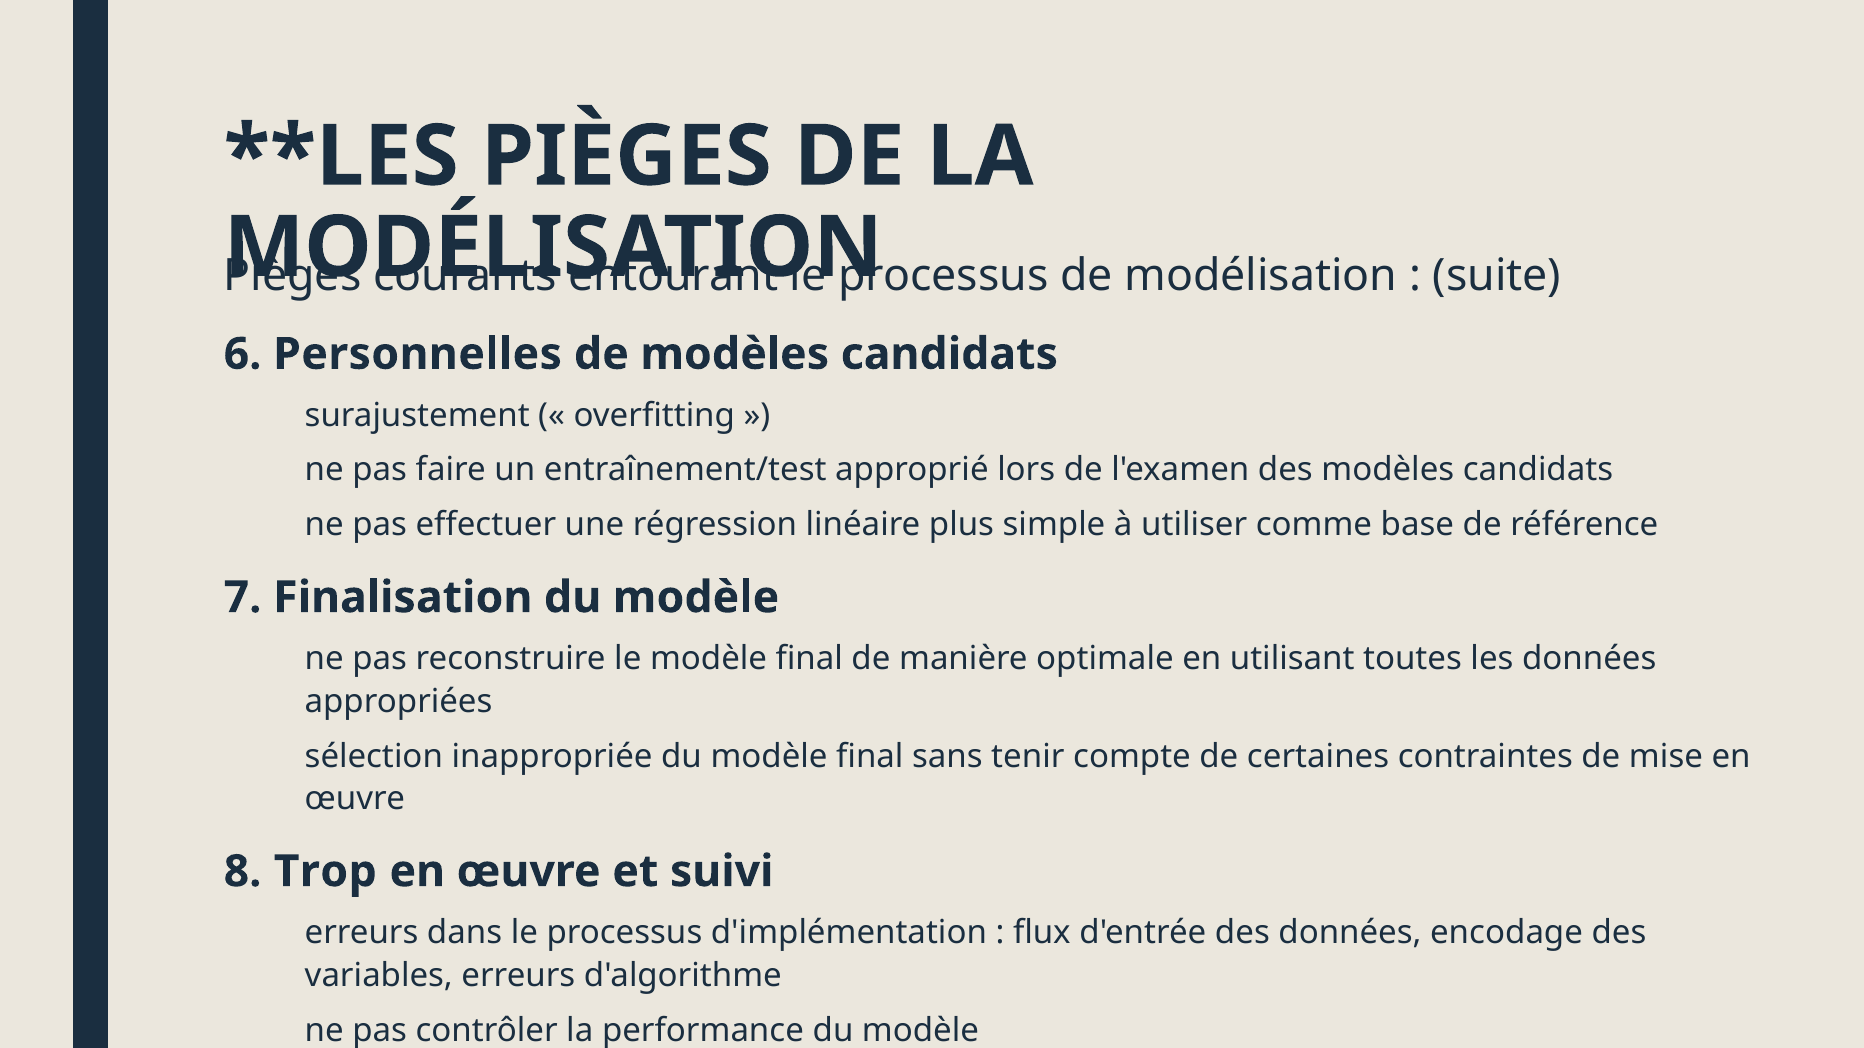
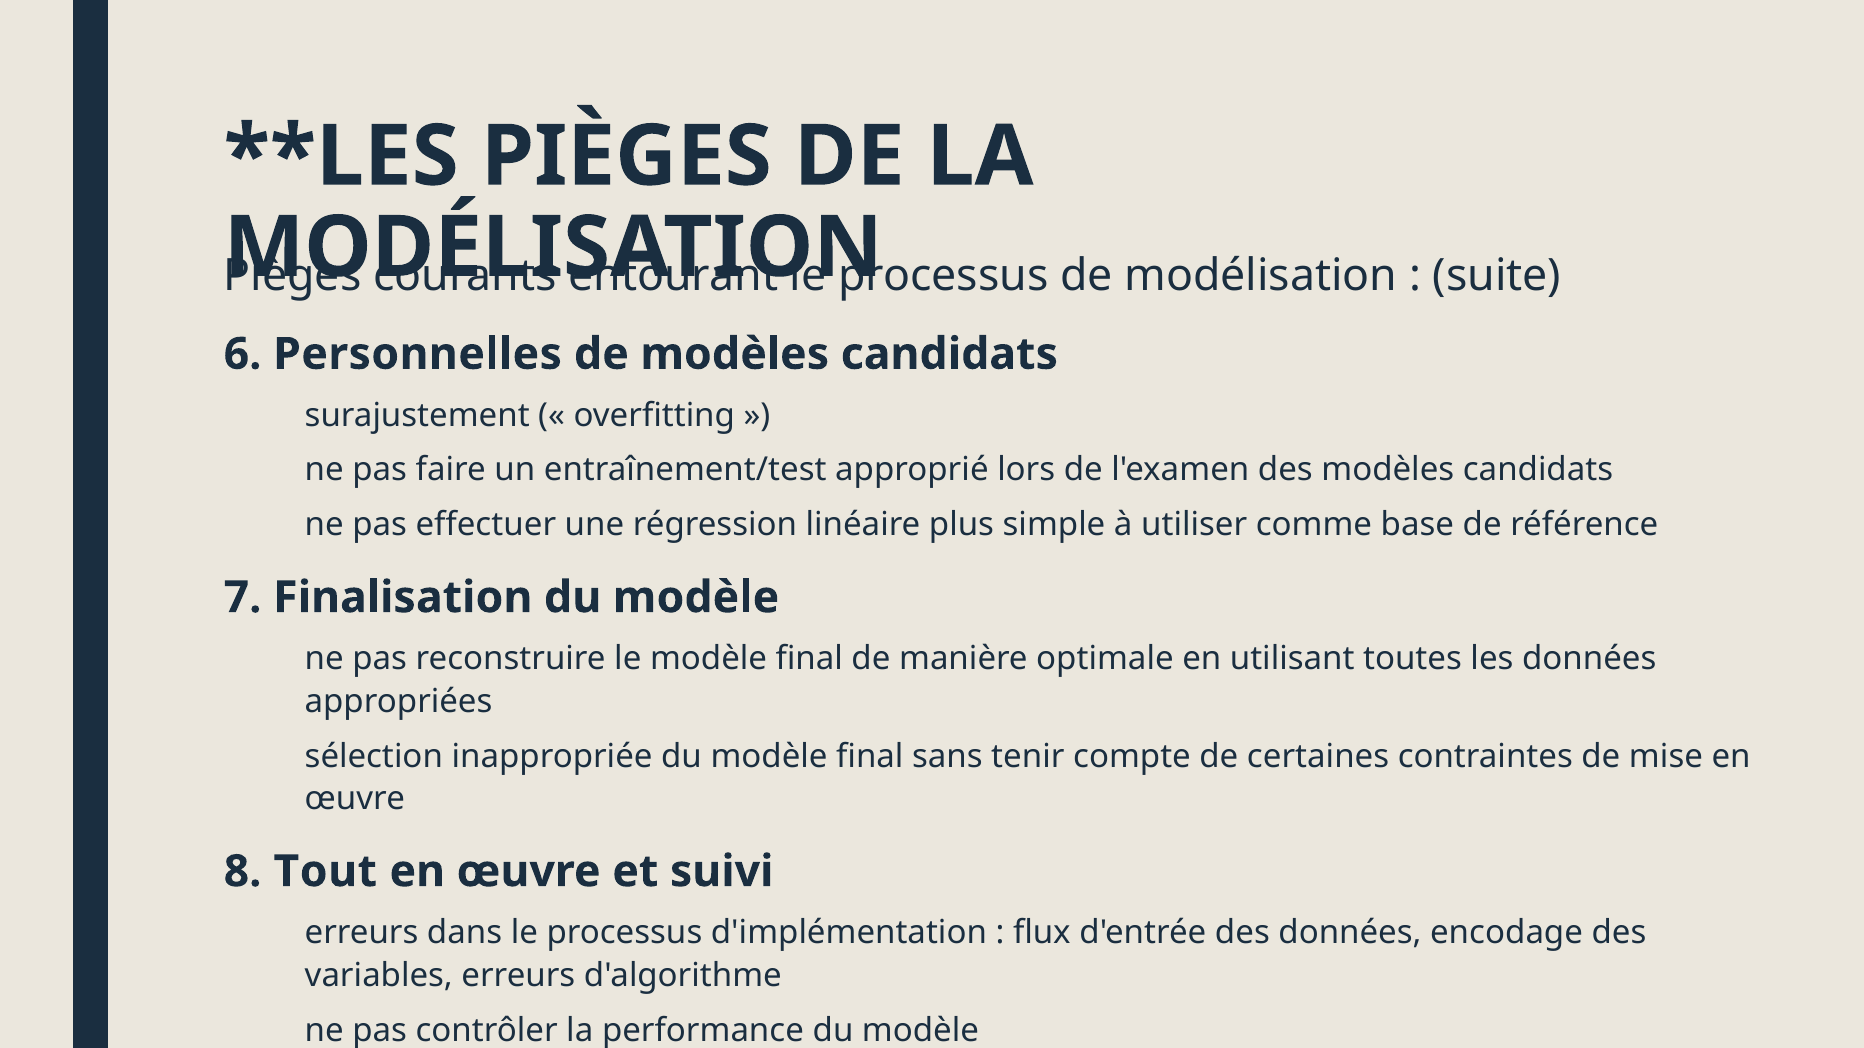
Trop: Trop -> Tout
